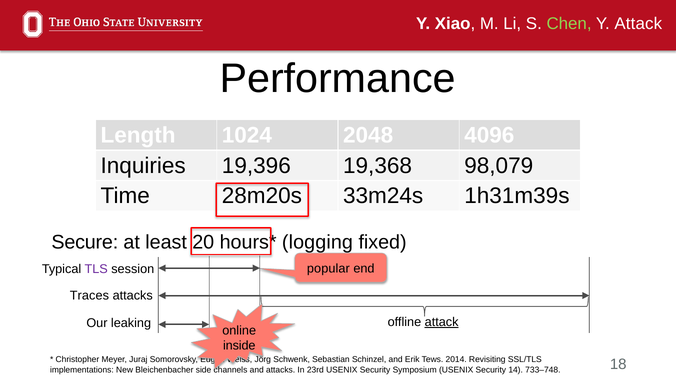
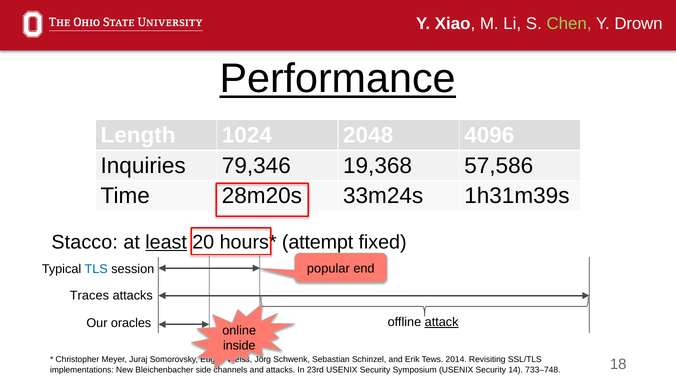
Y Attack: Attack -> Drown
Performance underline: none -> present
19,396: 19,396 -> 79,346
98,079: 98,079 -> 57,586
Secure: Secure -> Stacco
least underline: none -> present
logging: logging -> attempt
TLS colour: purple -> blue
leaking: leaking -> oracles
